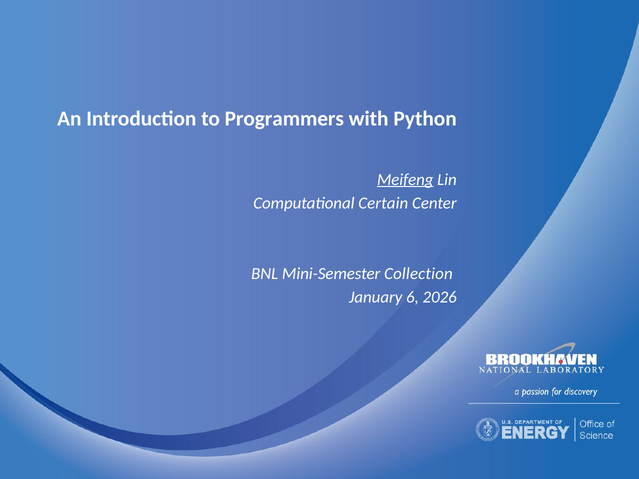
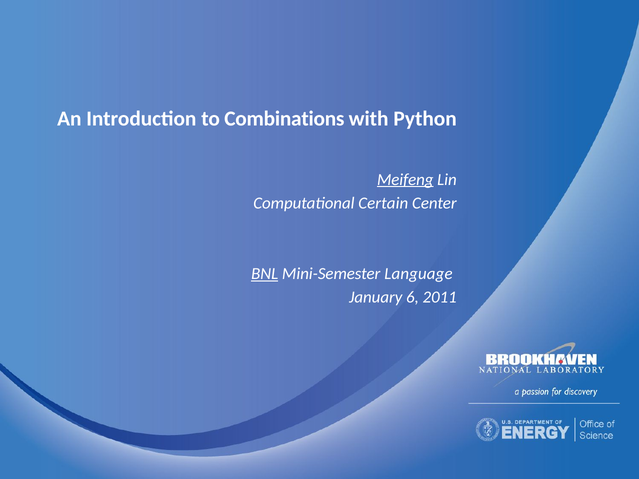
Programmers: Programmers -> Combinations
BNL underline: none -> present
Collection: Collection -> Language
2026: 2026 -> 2011
